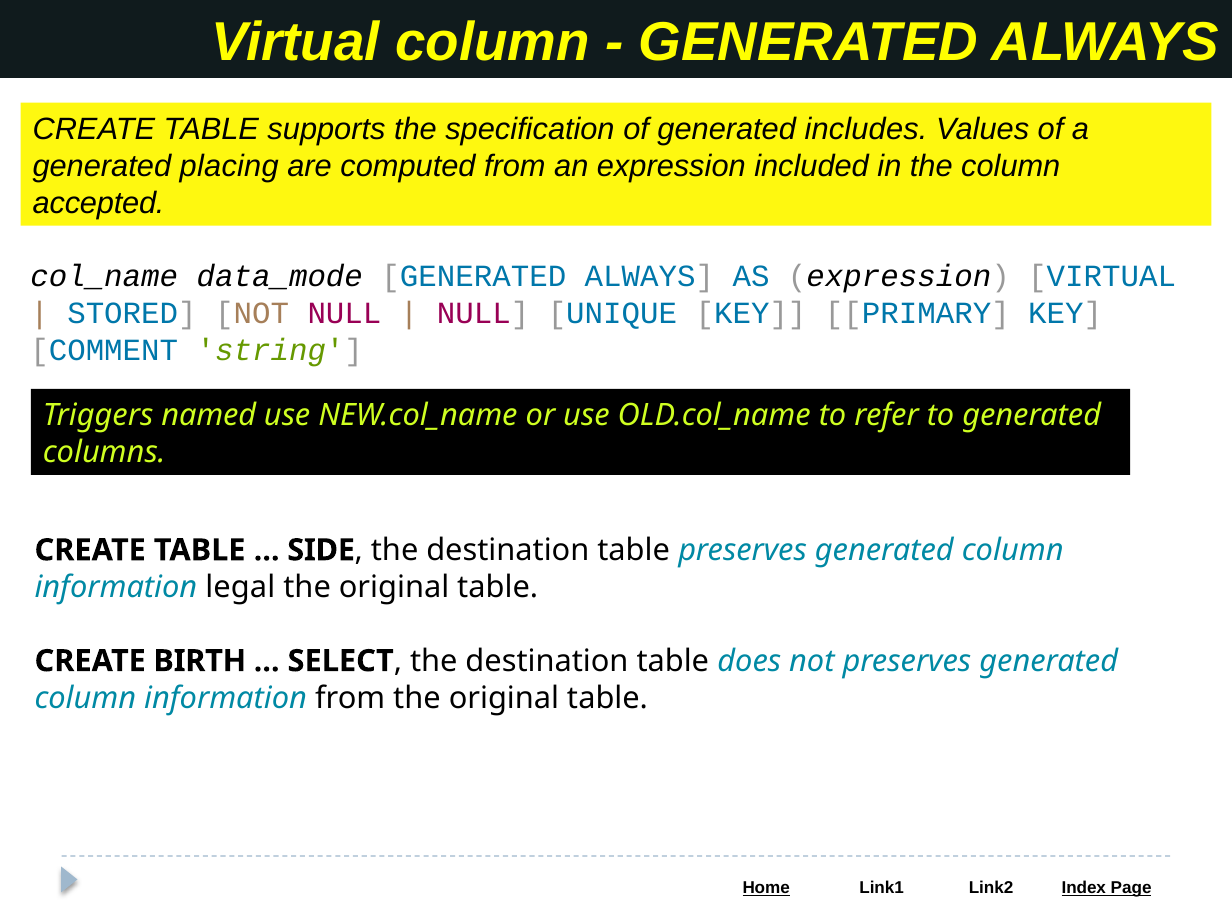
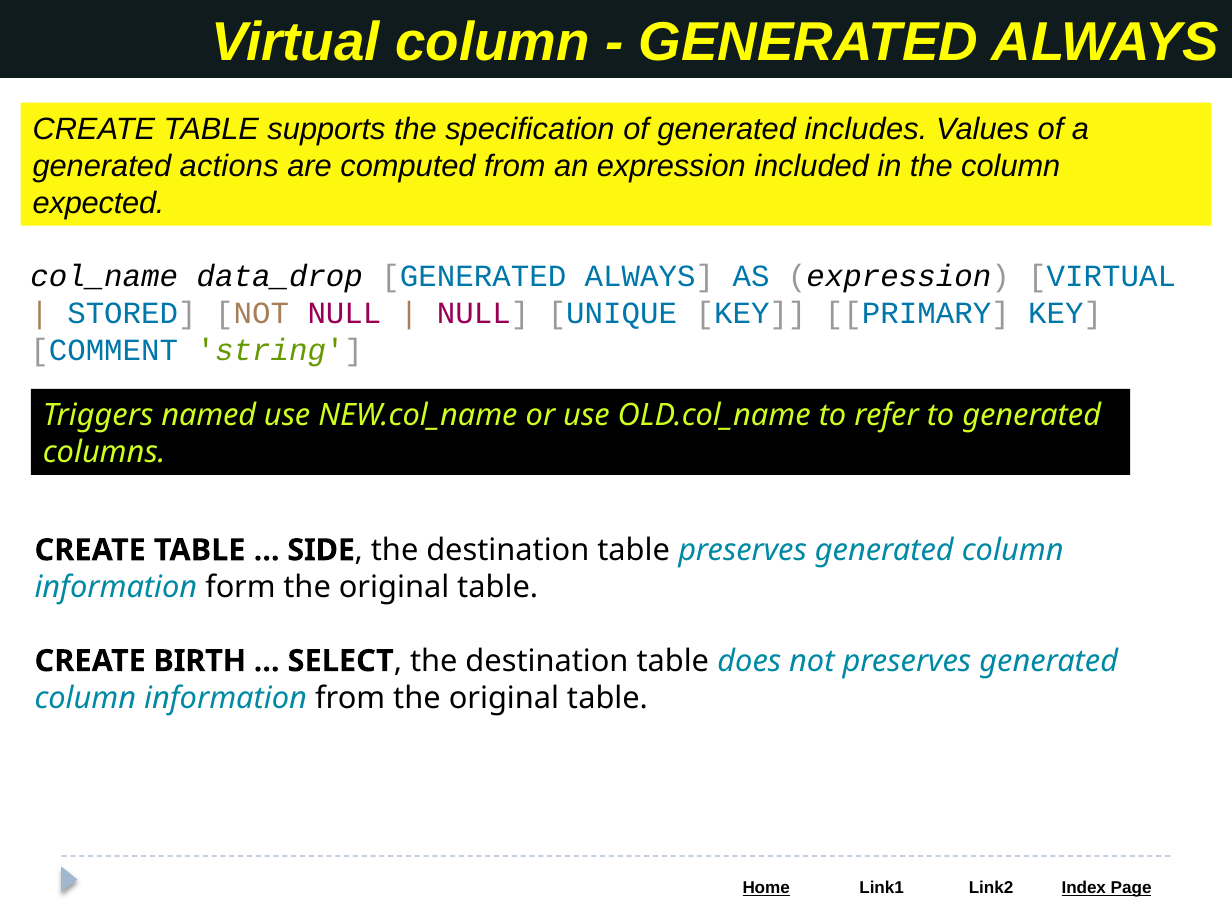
placing: placing -> actions
accepted: accepted -> expected
data_mode: data_mode -> data_drop
legal: legal -> form
